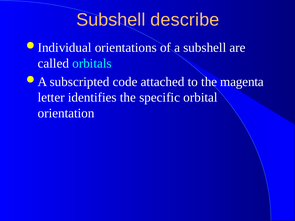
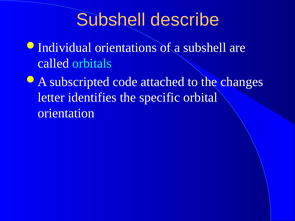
magenta: magenta -> changes
